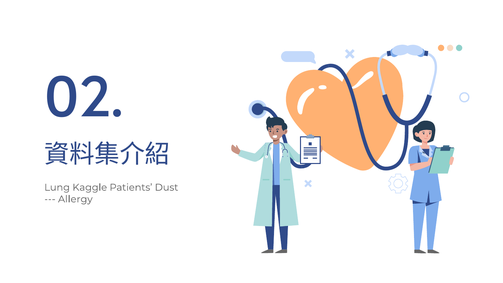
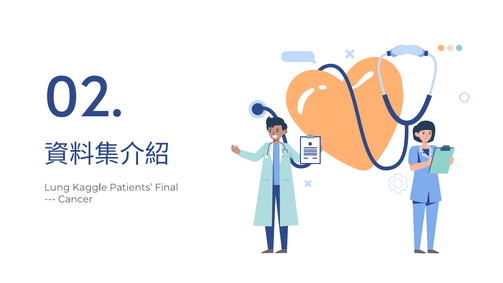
Dust: Dust -> Final
Allergy: Allergy -> Cancer
